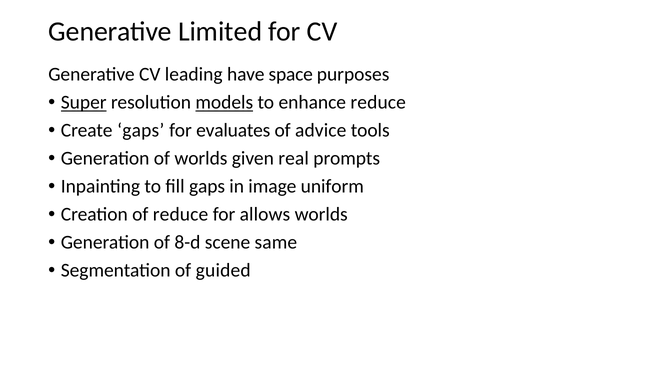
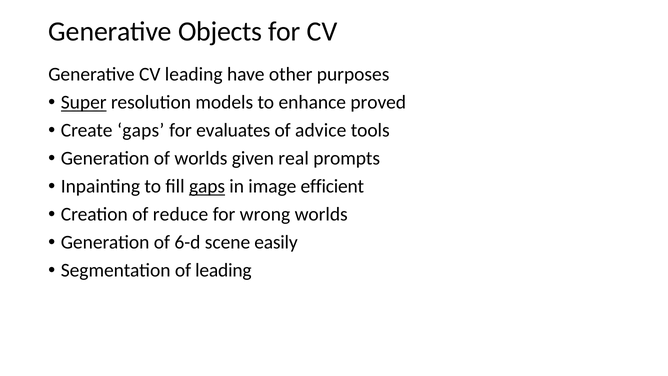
Limited: Limited -> Objects
space: space -> other
models underline: present -> none
enhance reduce: reduce -> proved
gaps at (207, 186) underline: none -> present
uniform: uniform -> efficient
allows: allows -> wrong
8-d: 8-d -> 6-d
same: same -> easily
of guided: guided -> leading
